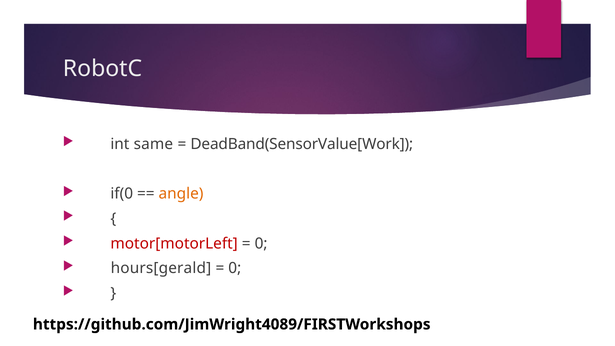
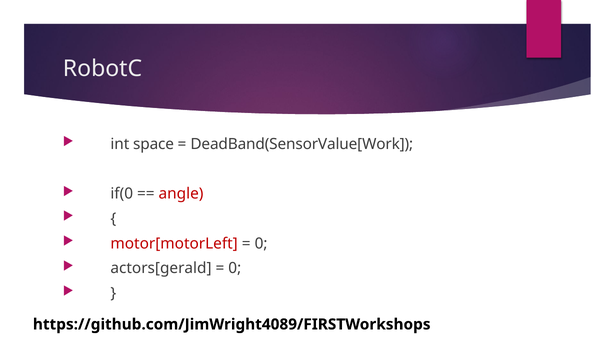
same: same -> space
angle colour: orange -> red
hours[gerald: hours[gerald -> actors[gerald
